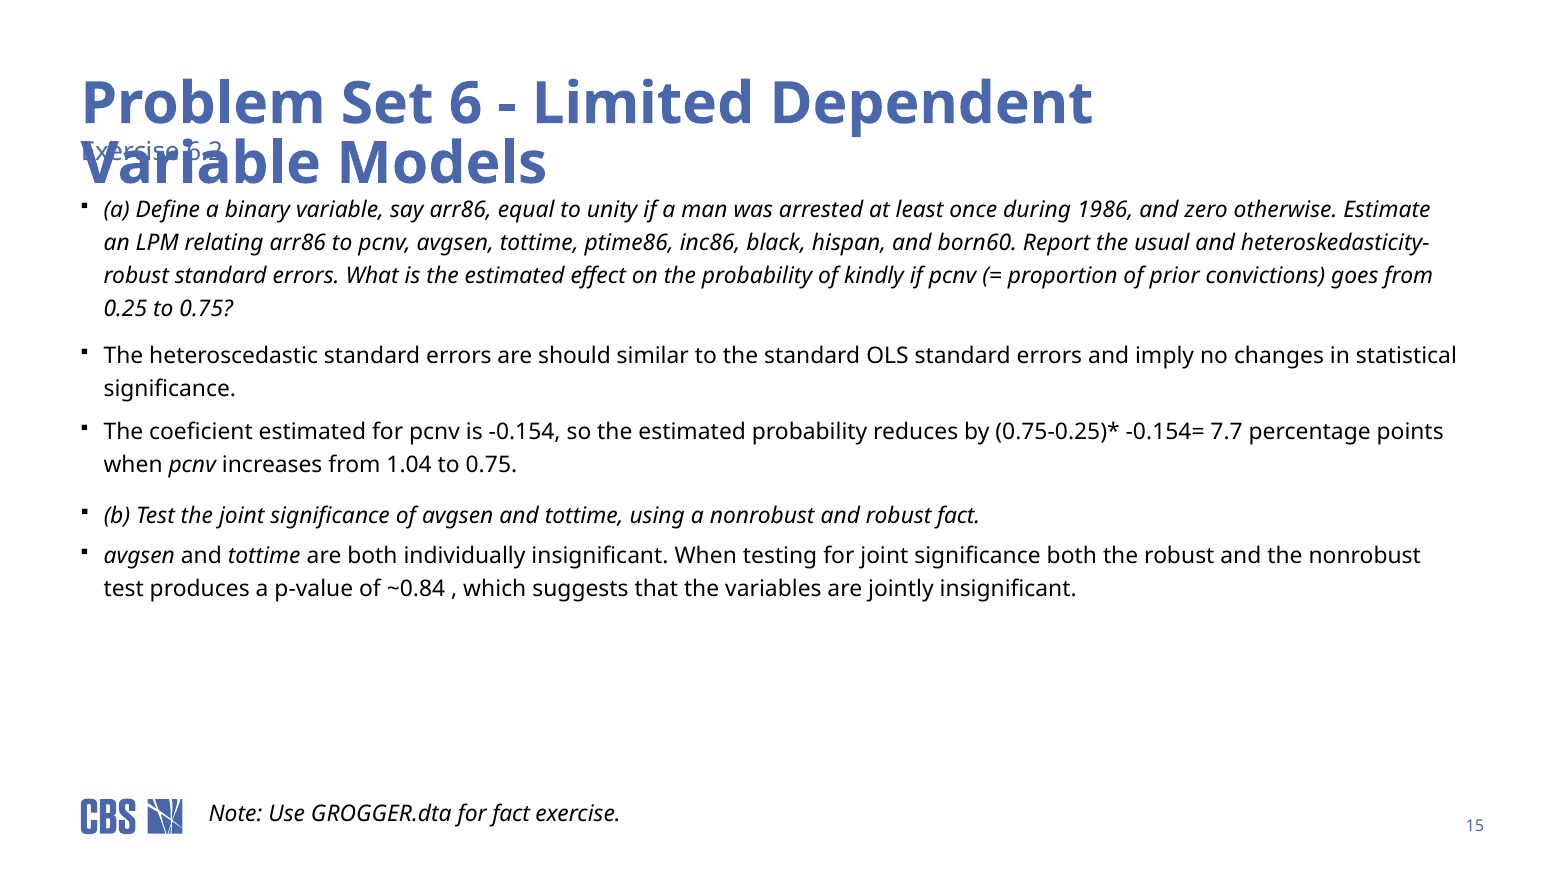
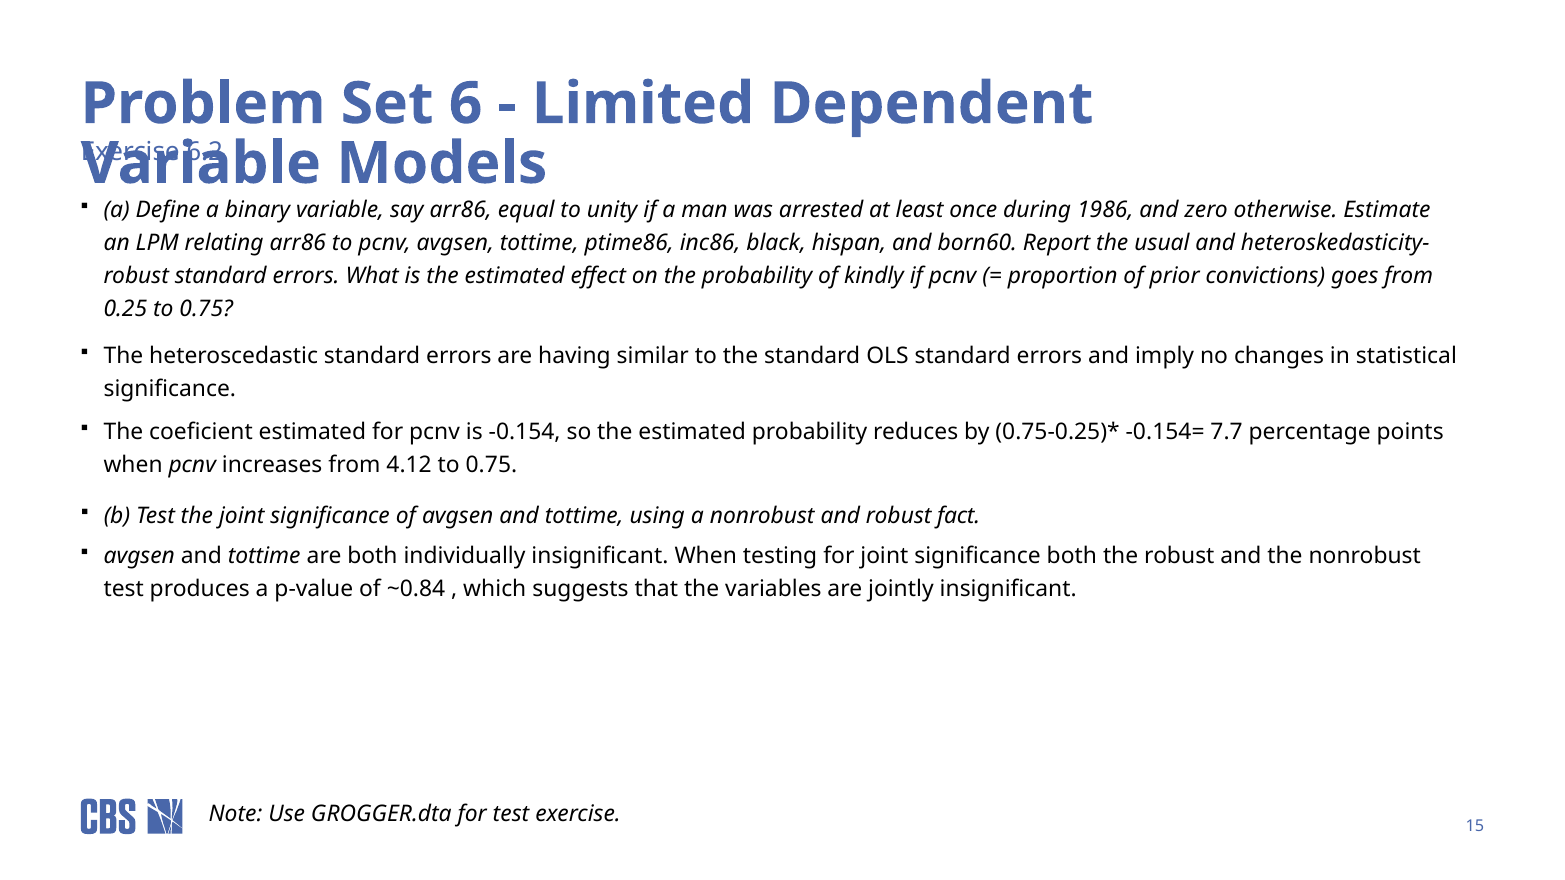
should: should -> having
1.04: 1.04 -> 4.12
for fact: fact -> test
